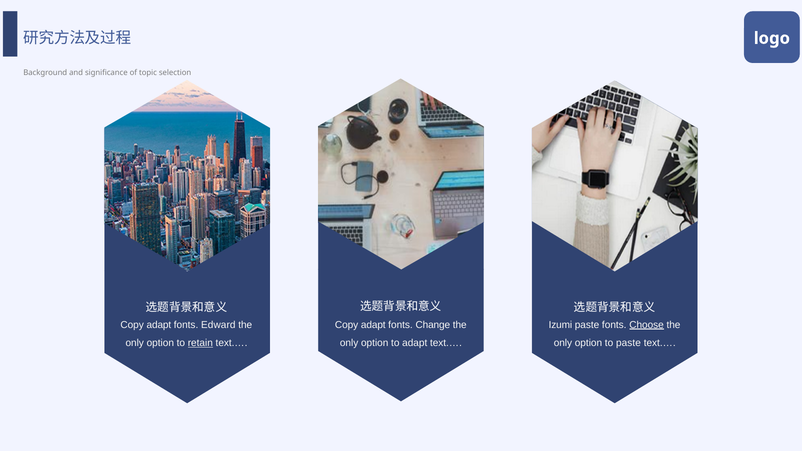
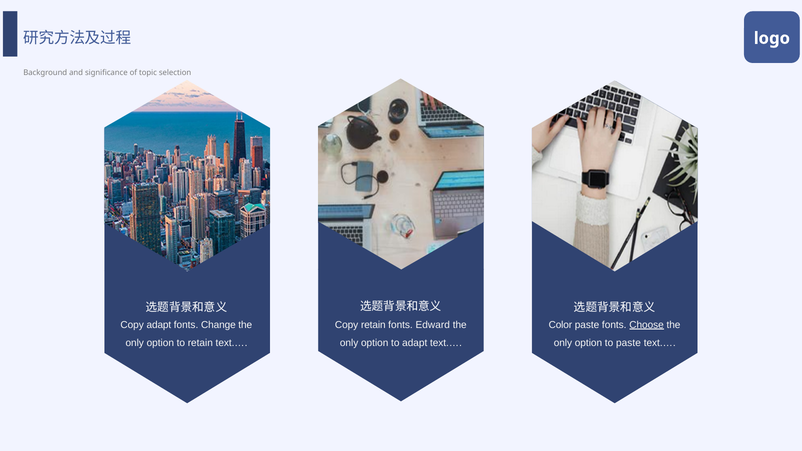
adapt at (373, 325): adapt -> retain
Change: Change -> Edward
Izumi: Izumi -> Color
Edward: Edward -> Change
retain at (200, 343) underline: present -> none
